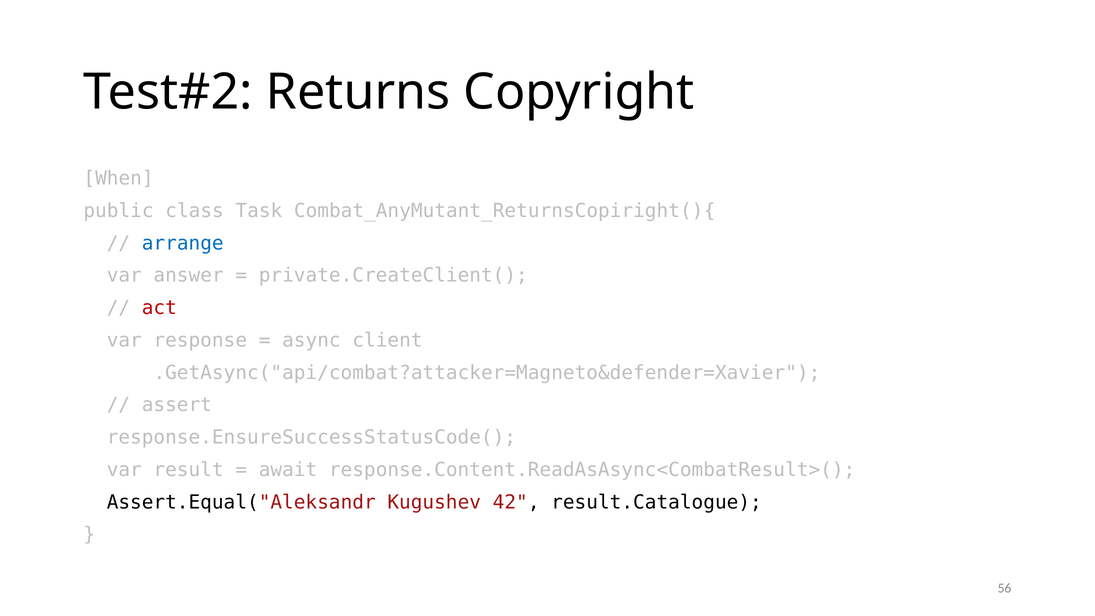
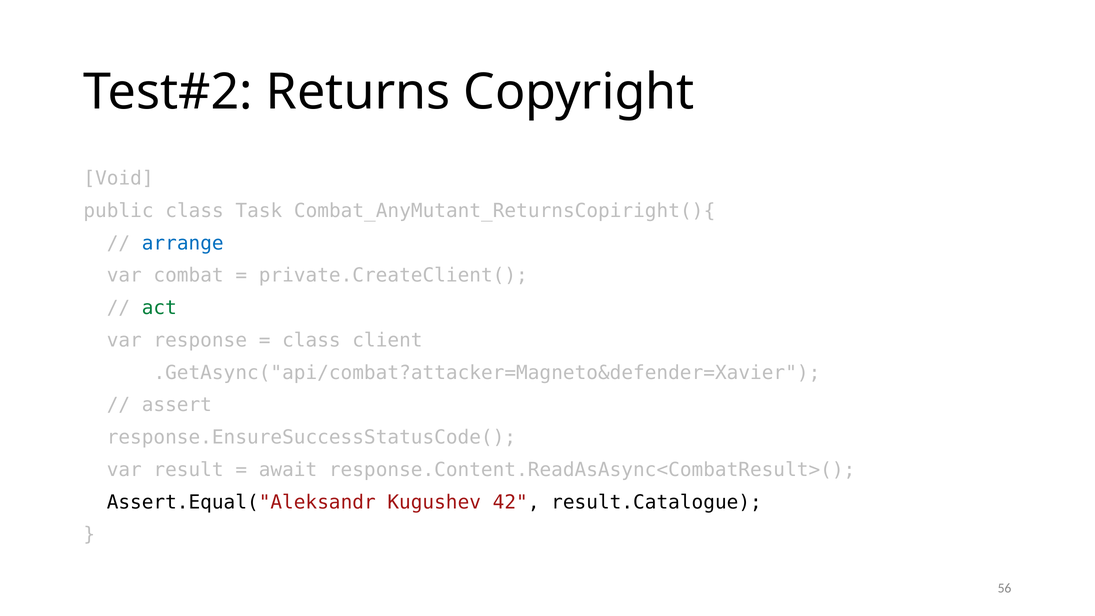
When: When -> Void
answer: answer -> combat
act colour: red -> green
async at (311, 340): async -> class
